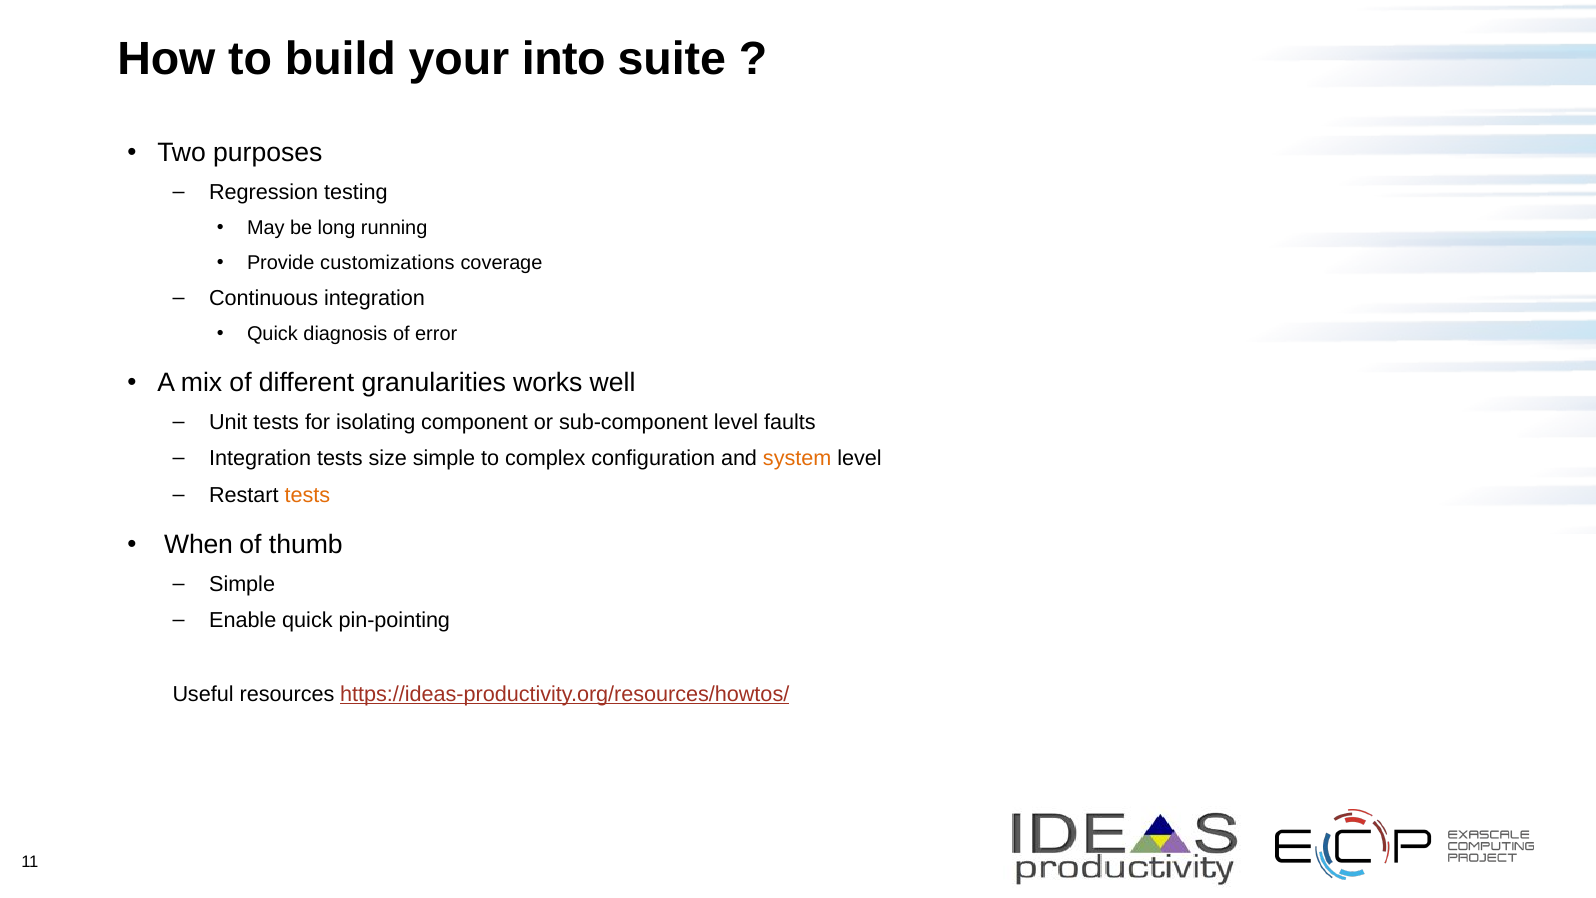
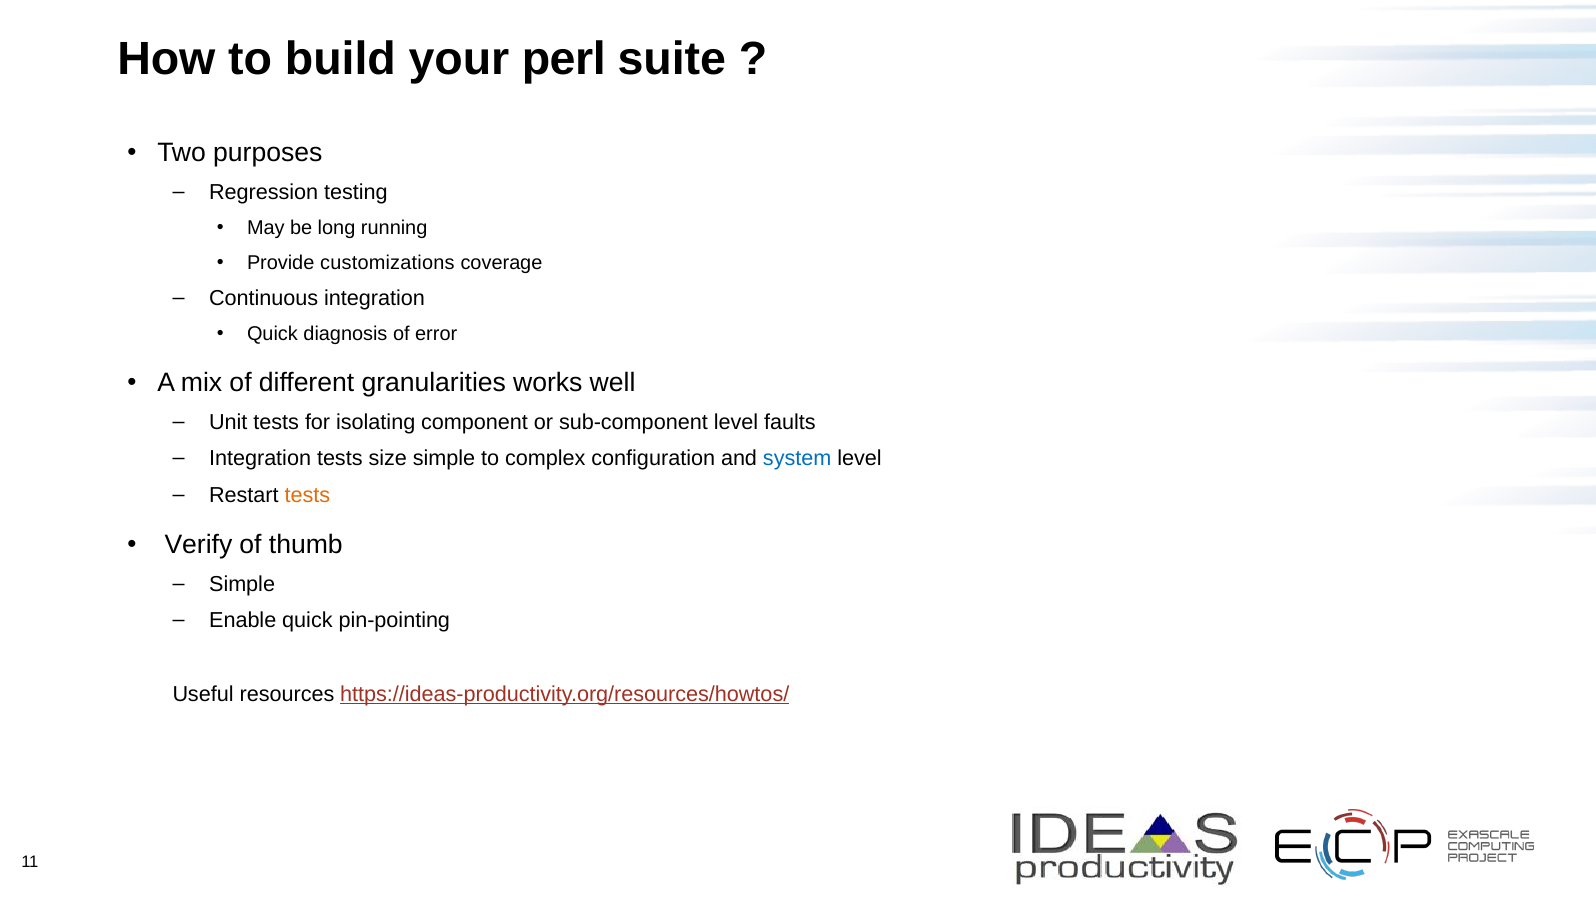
into: into -> perl
system colour: orange -> blue
When: When -> Verify
